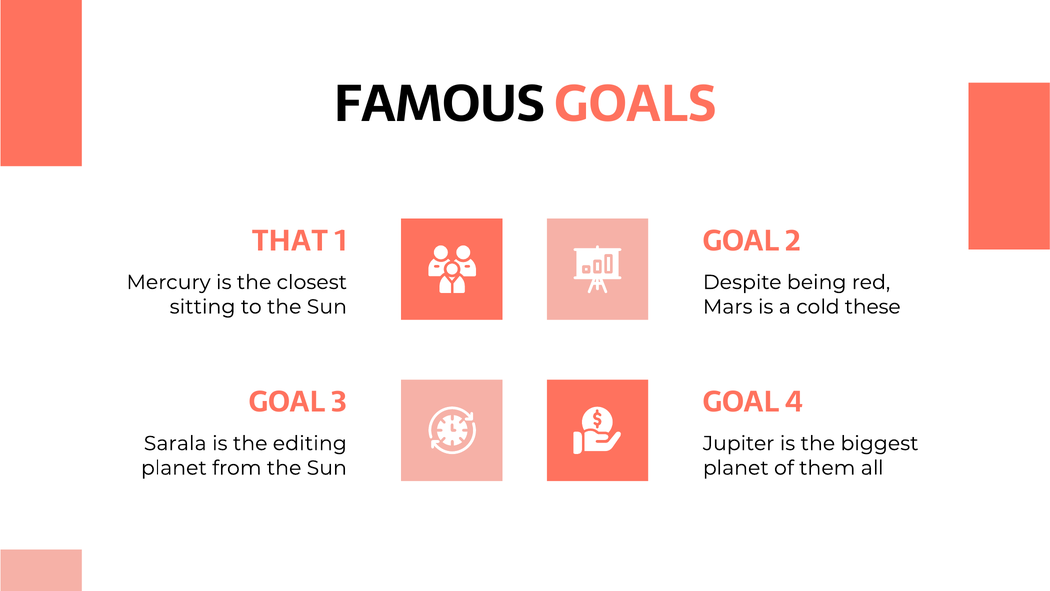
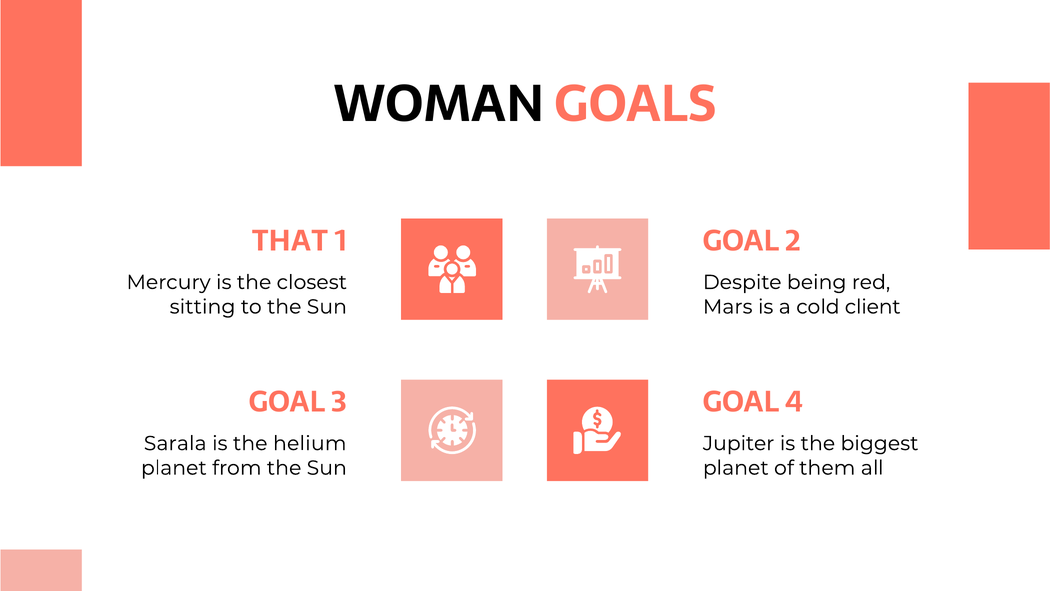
FAMOUS: FAMOUS -> WOMAN
these: these -> client
editing: editing -> helium
